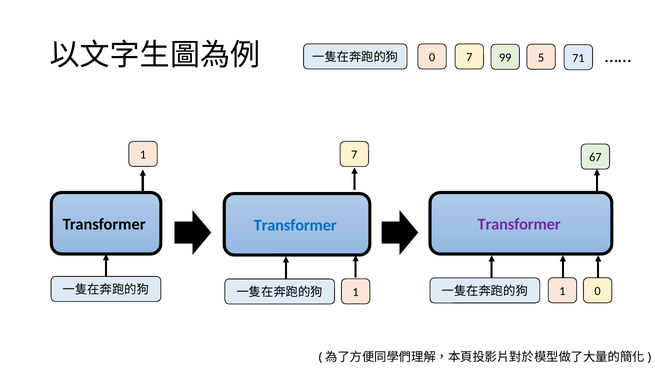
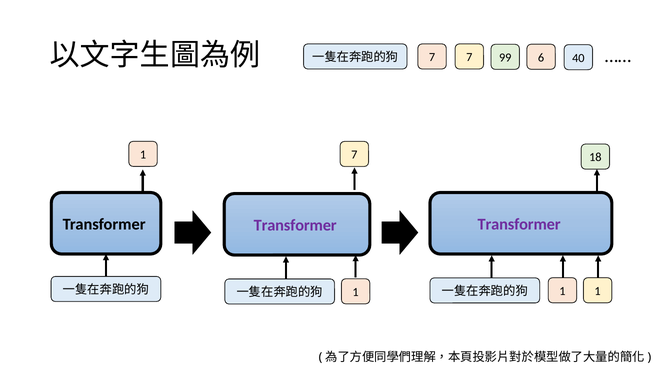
0 at (432, 57): 0 -> 7
5: 5 -> 6
71: 71 -> 40
67: 67 -> 18
Transformer at (295, 225) colour: blue -> purple
1 0: 0 -> 1
